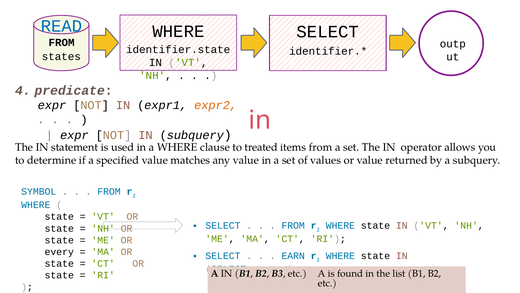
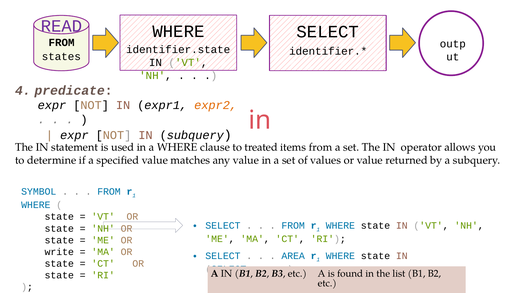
READ colour: blue -> purple
every: every -> write
EARN: EARN -> AREA
